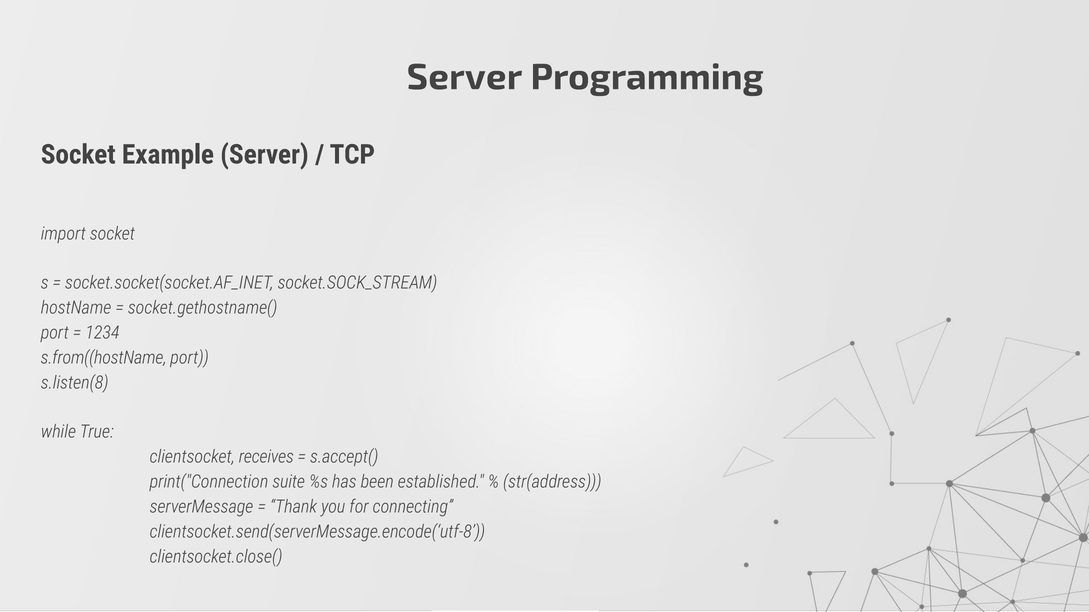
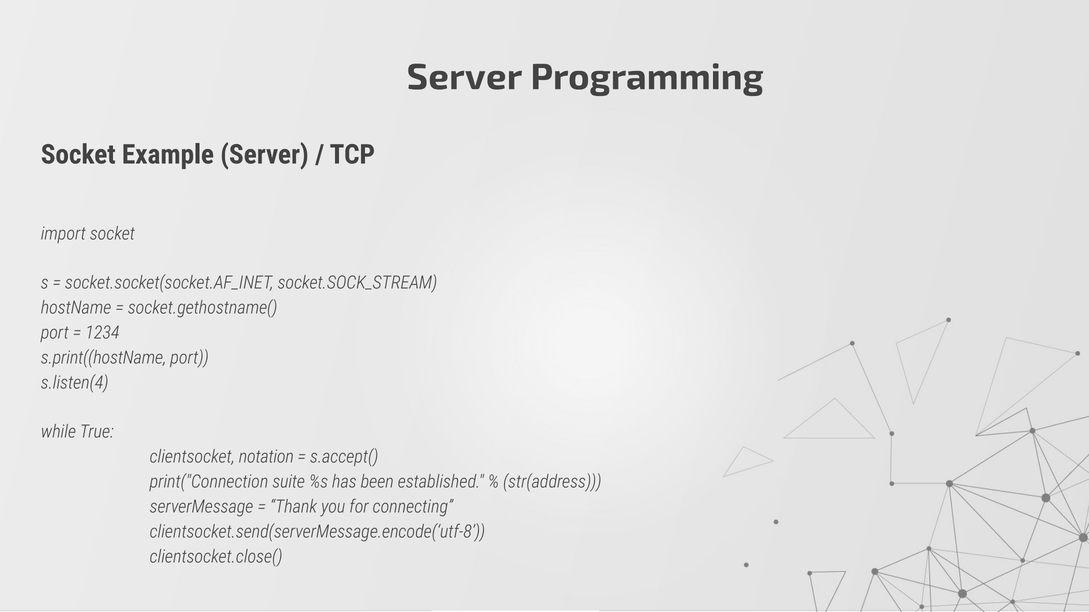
s.from((hostName: s.from((hostName -> s.print((hostName
s.listen(8: s.listen(8 -> s.listen(4
receives: receives -> notation
